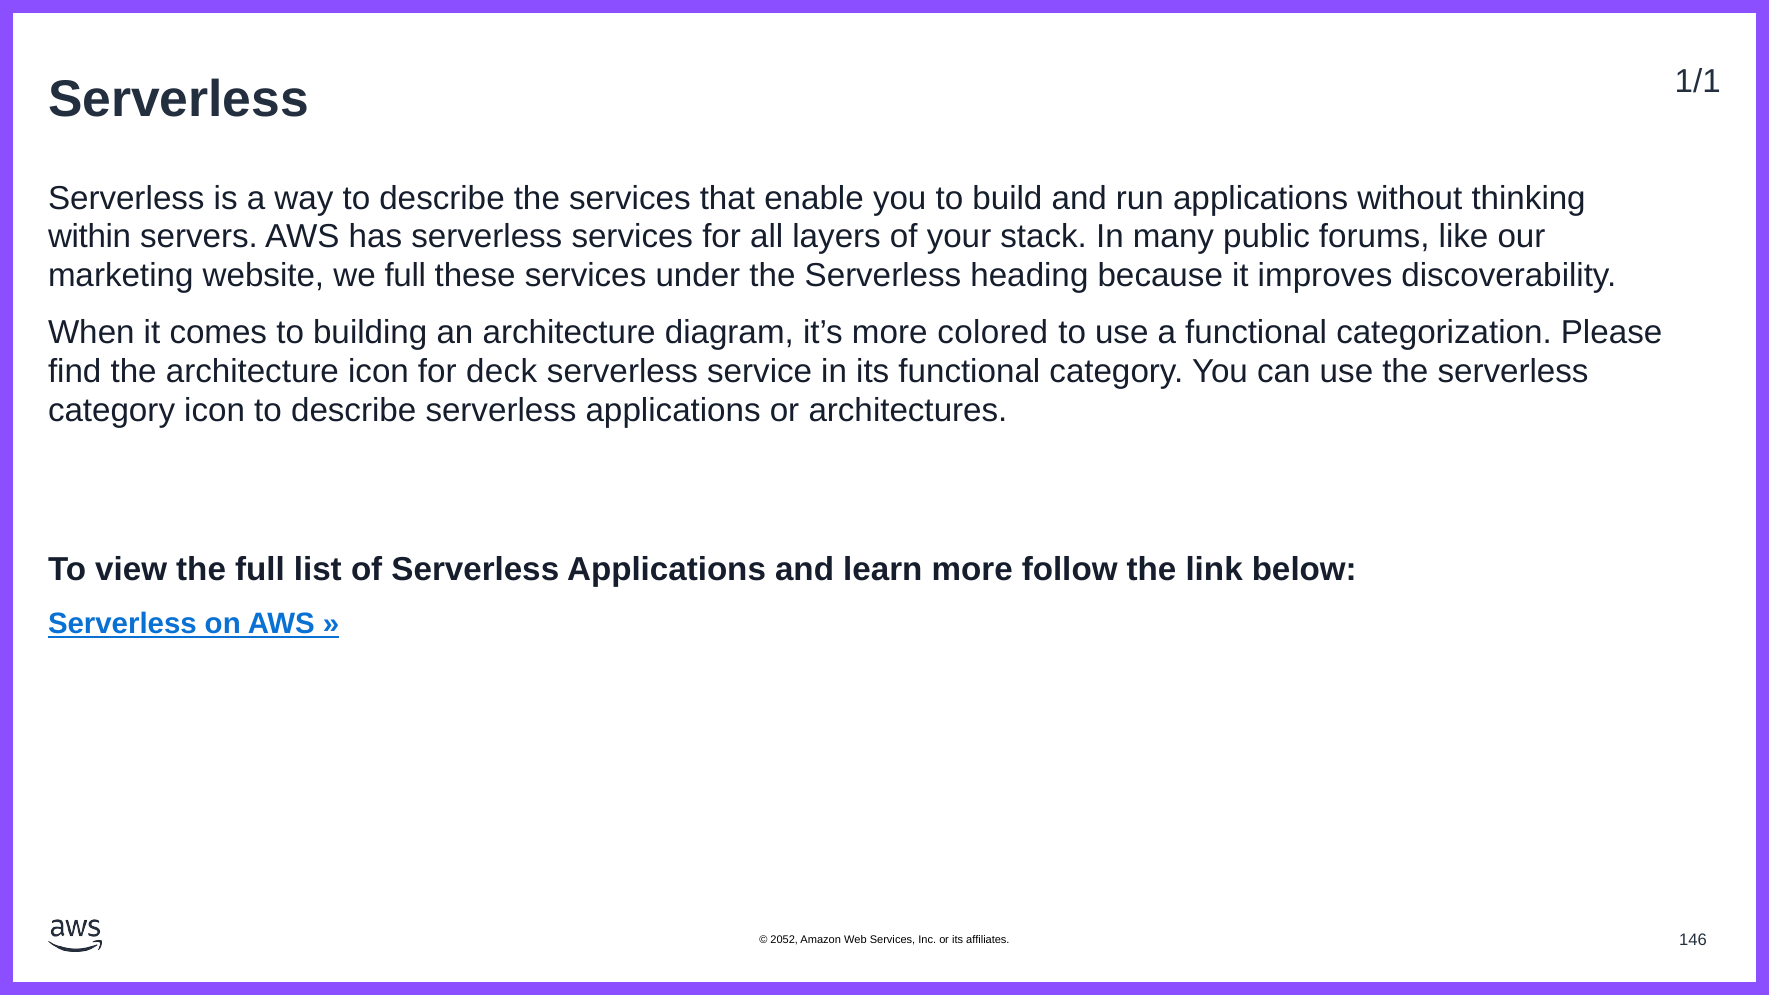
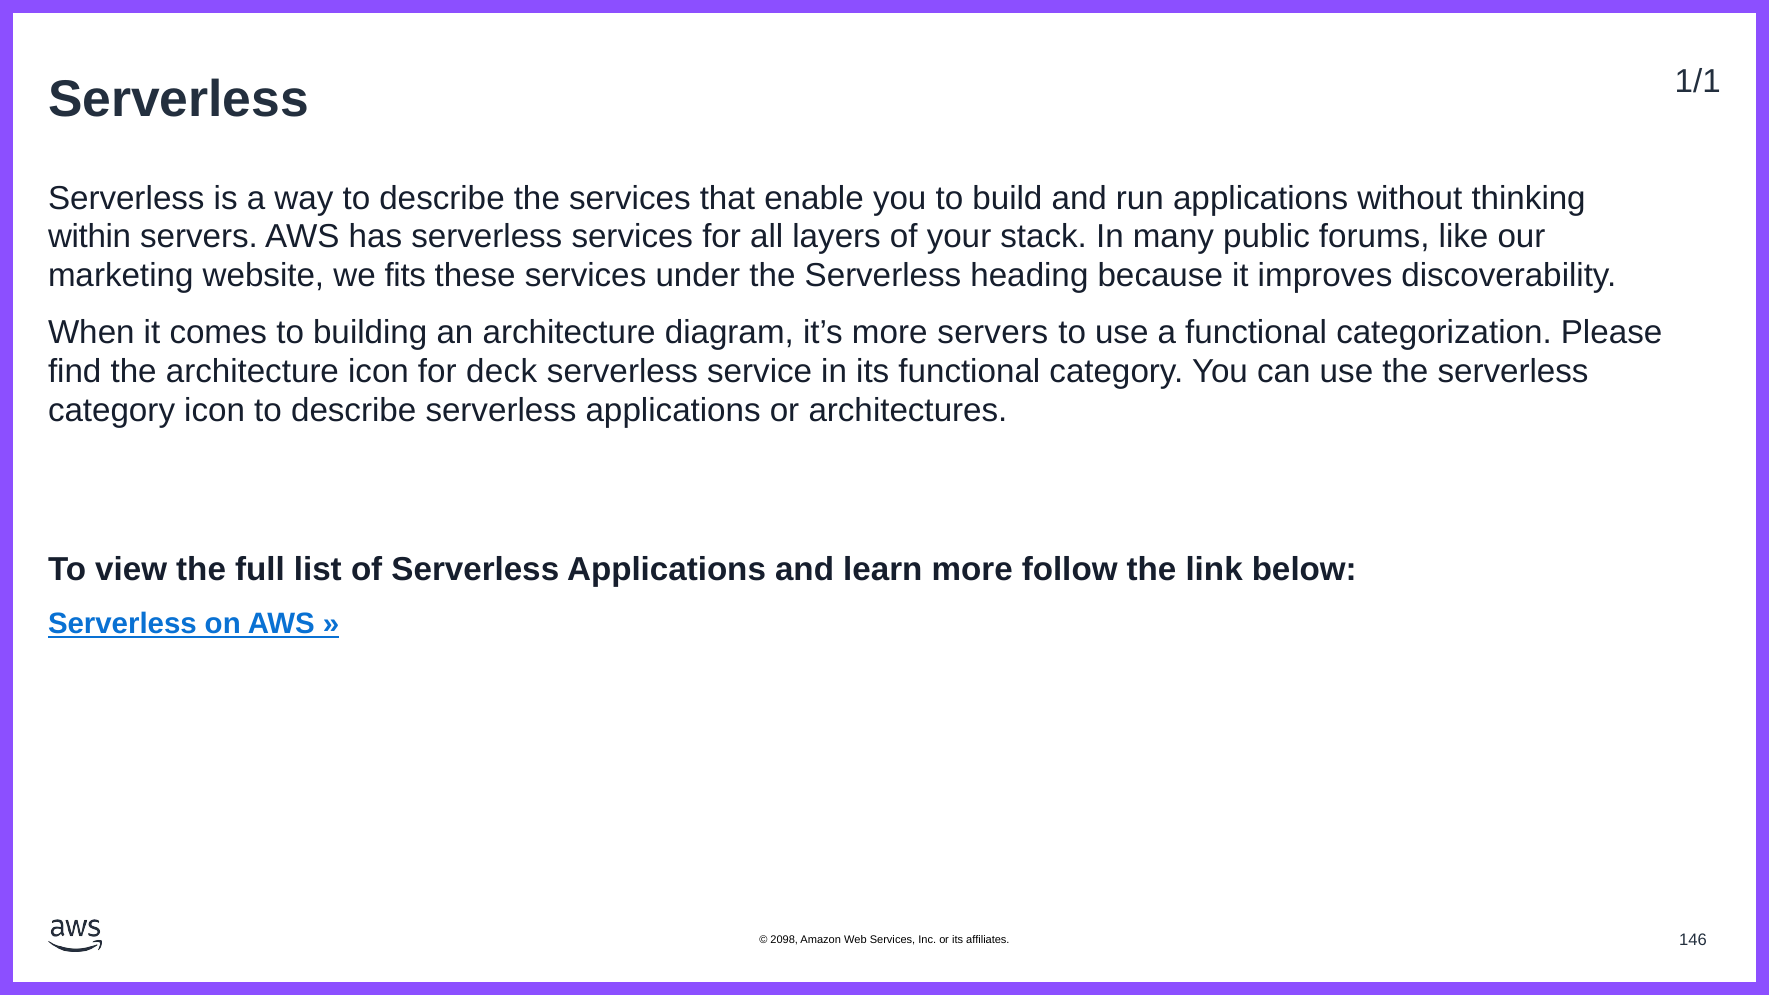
we full: full -> fits
more colored: colored -> servers
2052: 2052 -> 2098
